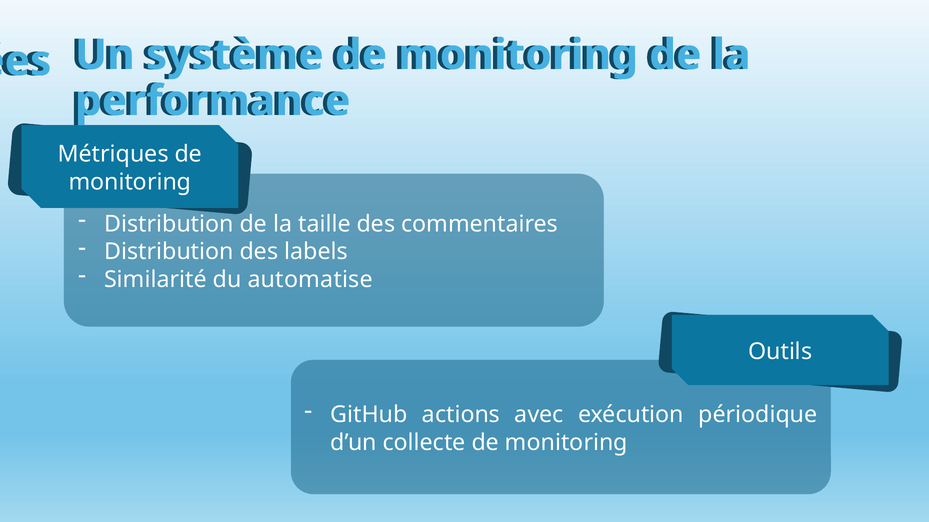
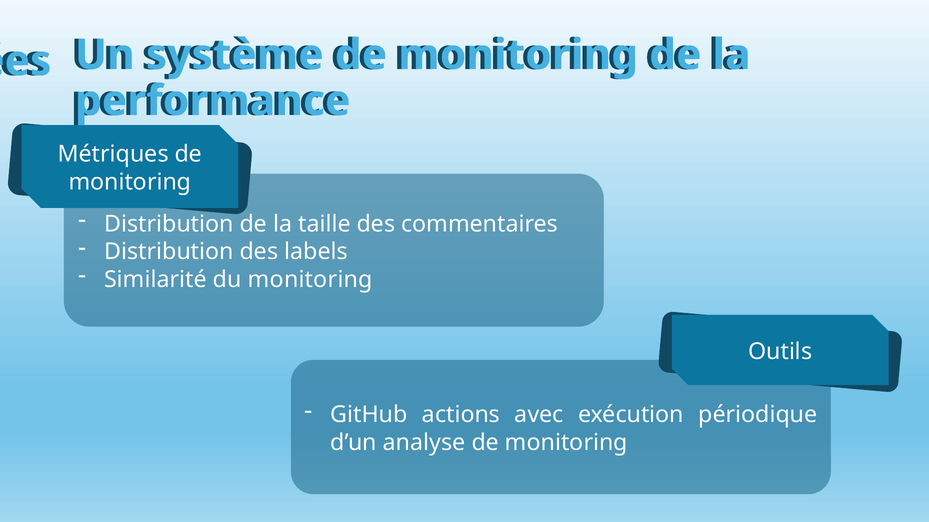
du automatise: automatise -> monitoring
d’un collecte: collecte -> analyse
